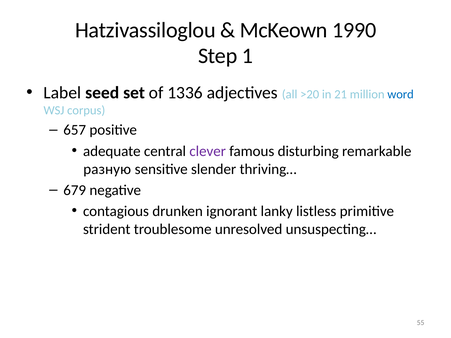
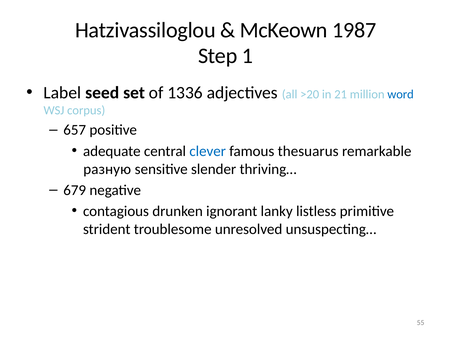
1990: 1990 -> 1987
clever colour: purple -> blue
disturbing: disturbing -> thesuarus
